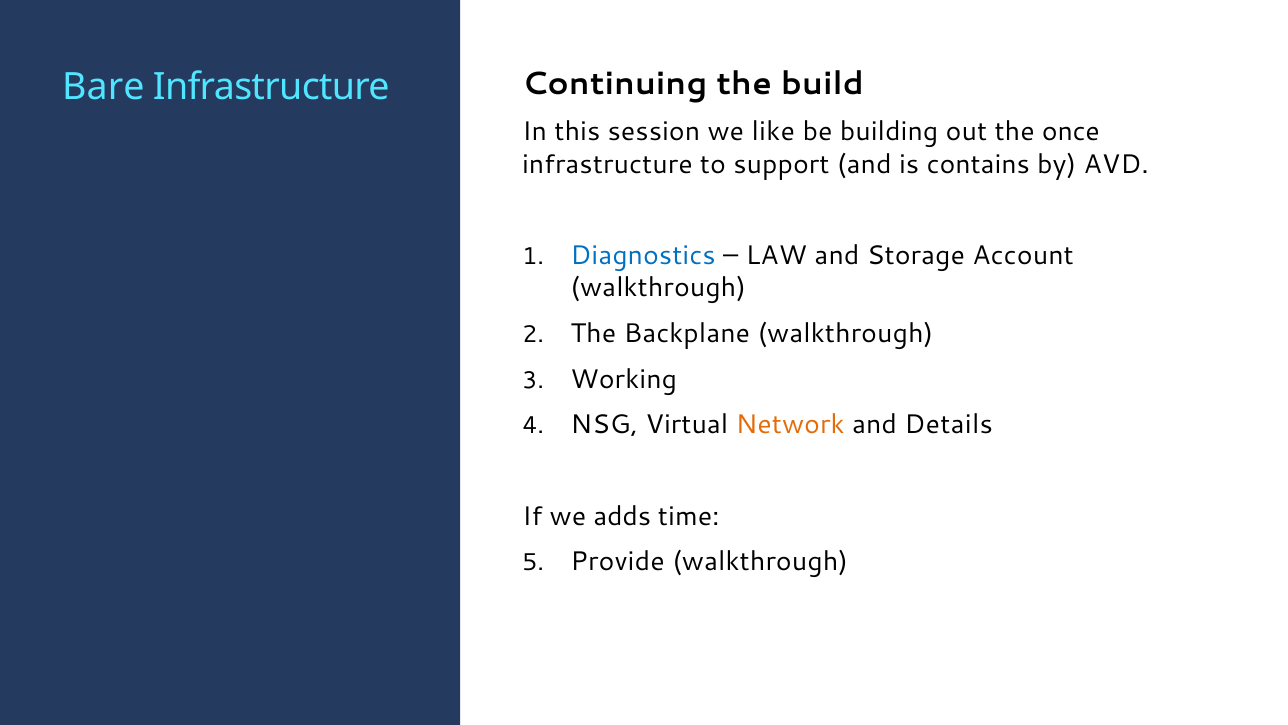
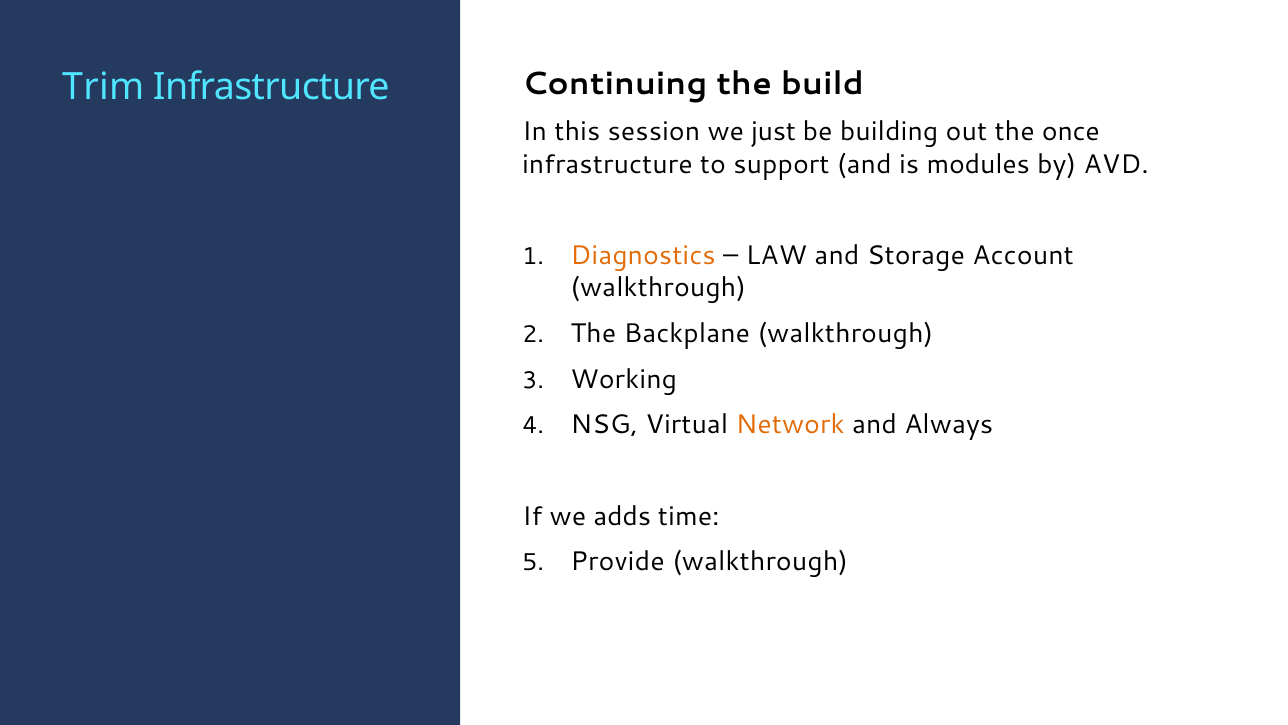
Bare: Bare -> Trim
like: like -> just
contains: contains -> modules
Diagnostics colour: blue -> orange
Details: Details -> Always
